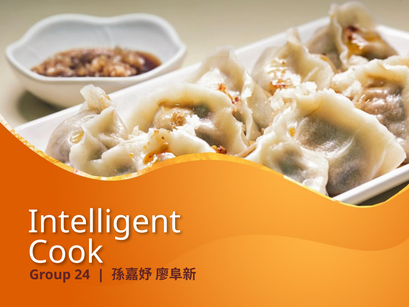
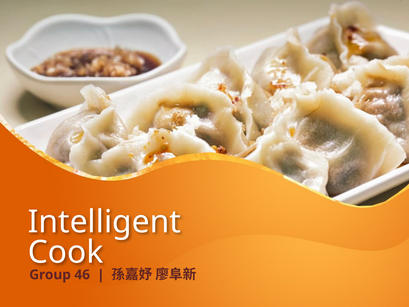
24: 24 -> 46
